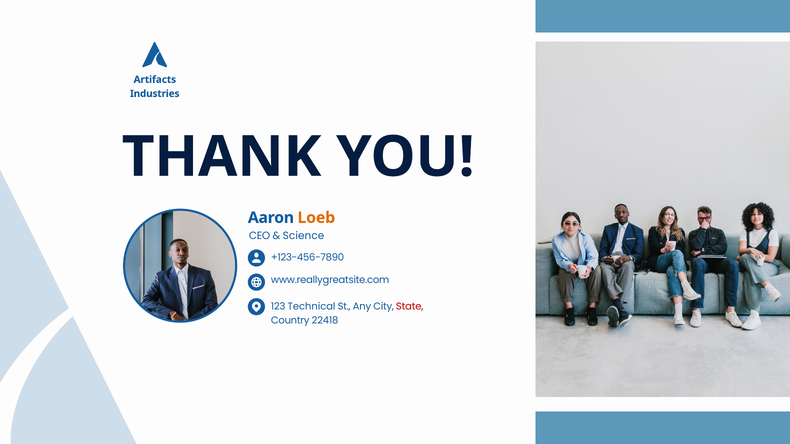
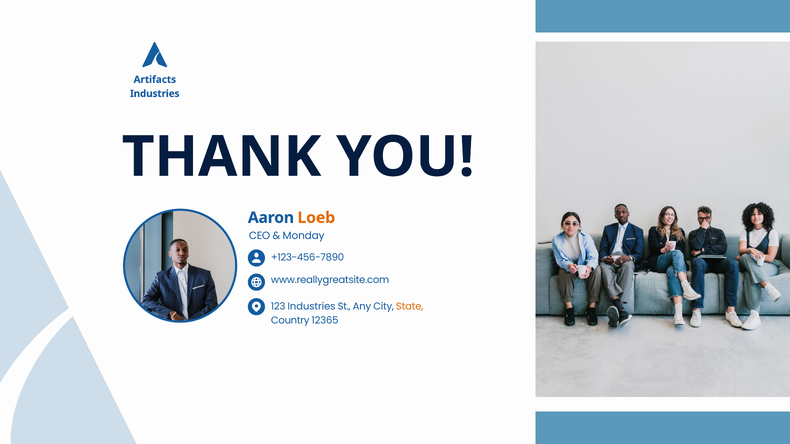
Science: Science -> Monday
123 Technical: Technical -> Industries
State colour: red -> orange
22418: 22418 -> 12365
